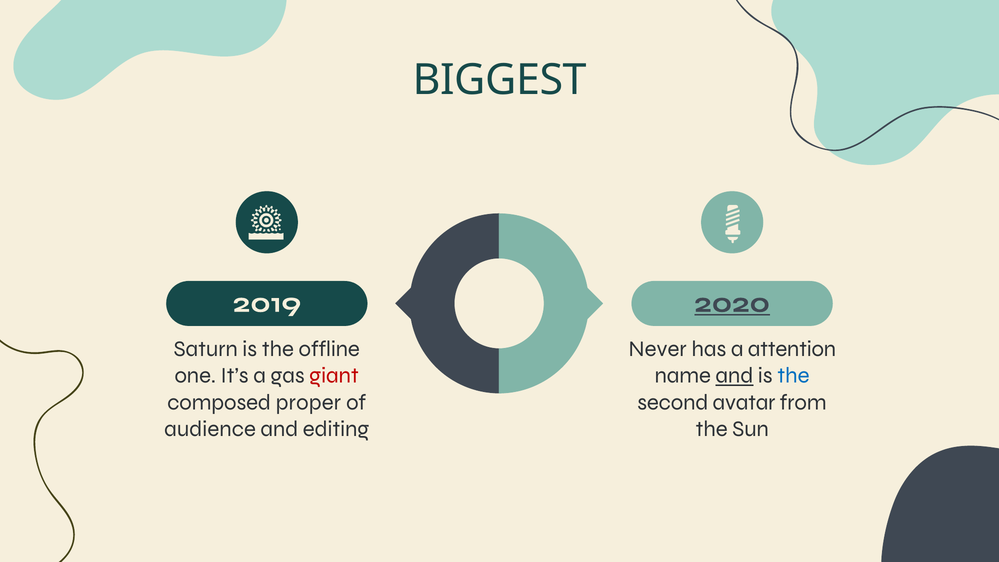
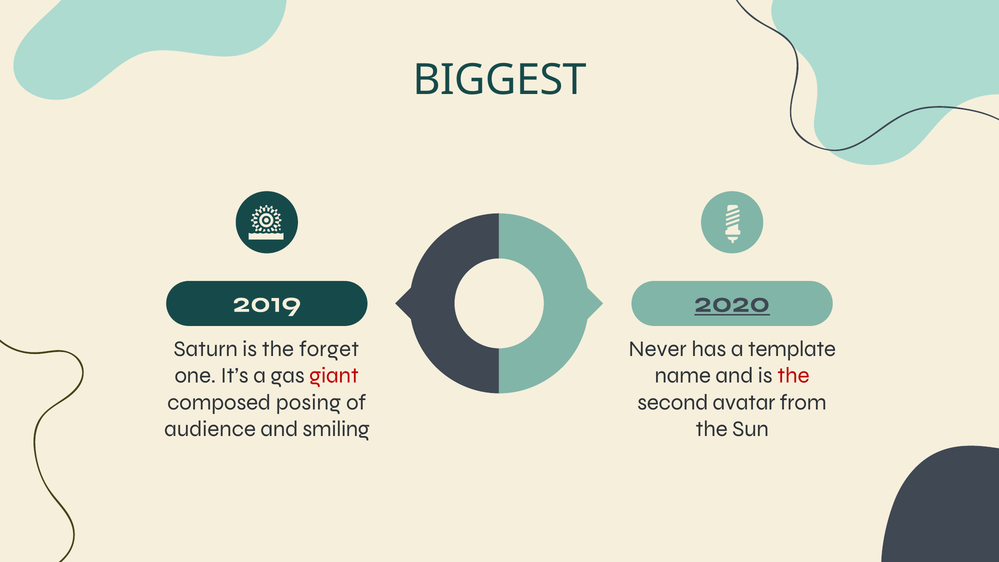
offline: offline -> forget
attention: attention -> template
and at (734, 376) underline: present -> none
the at (793, 376) colour: blue -> red
proper: proper -> posing
editing: editing -> smiling
